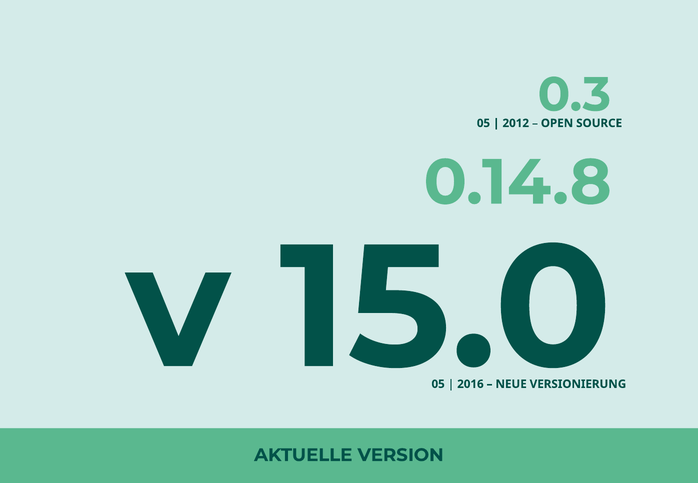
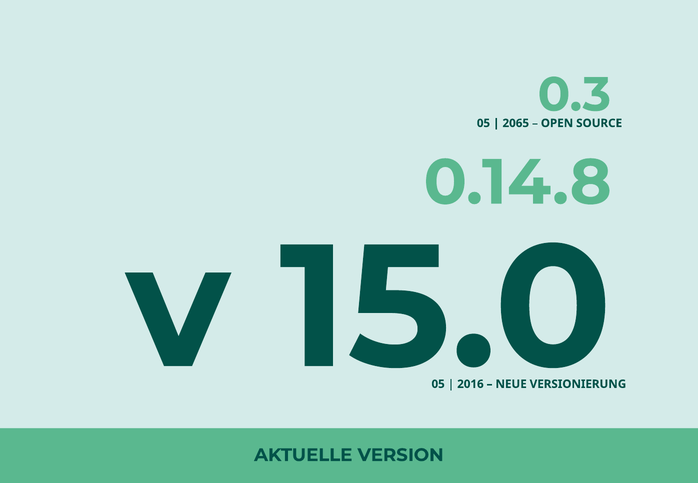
2012: 2012 -> 2065
